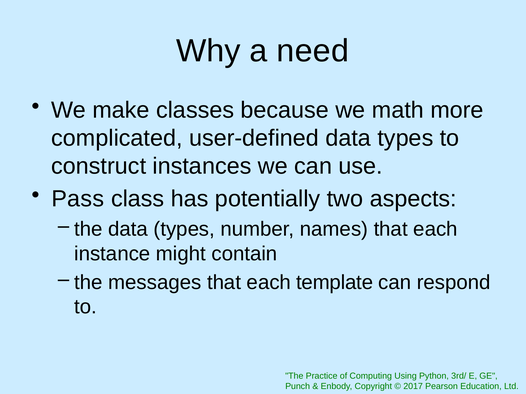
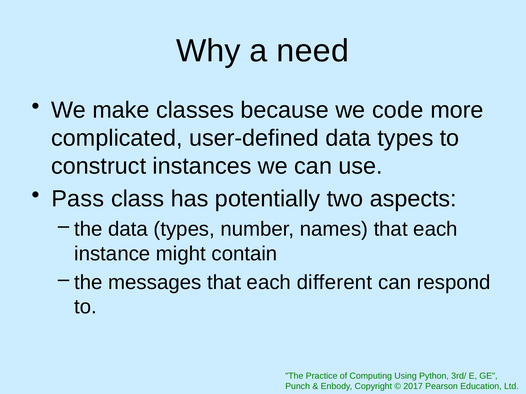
math: math -> code
template: template -> different
